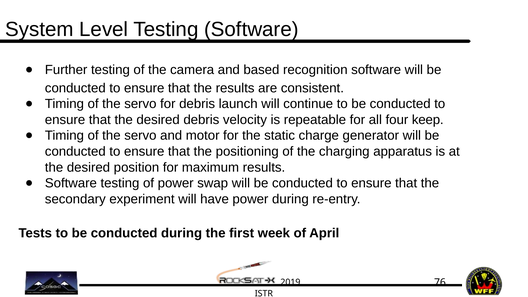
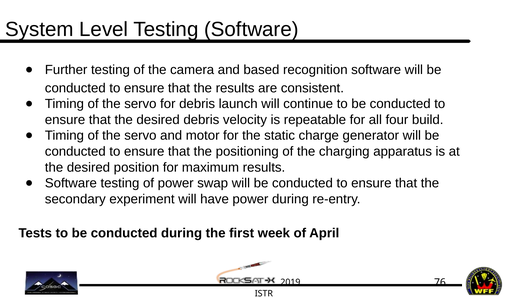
keep: keep -> build
